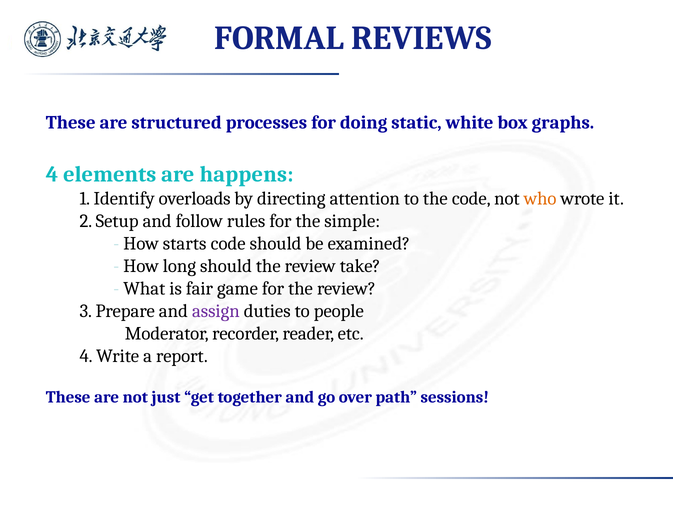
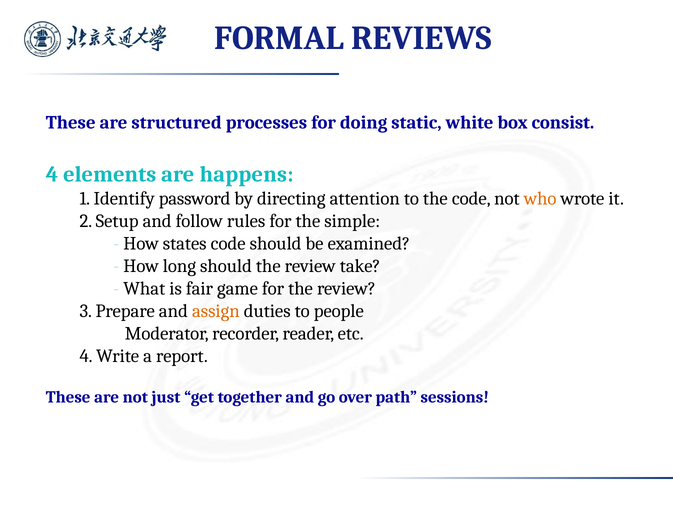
graphs: graphs -> consist
overloads: overloads -> password
starts: starts -> states
assign colour: purple -> orange
